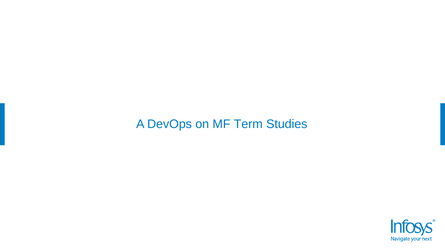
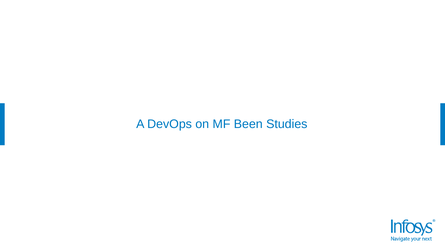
Term: Term -> Been
